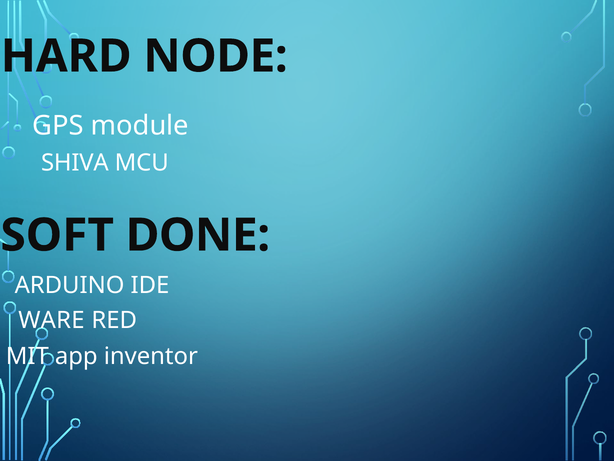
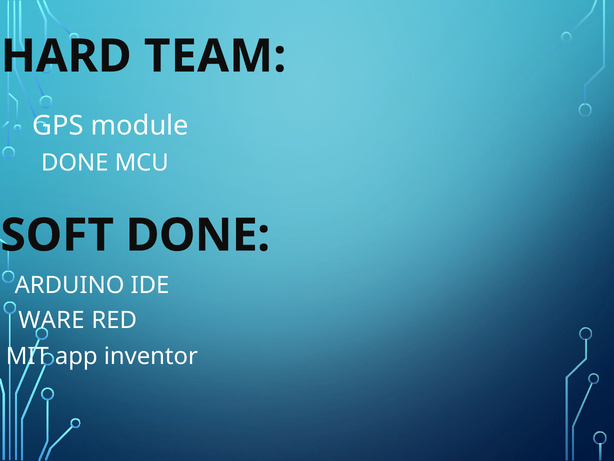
NODE: NODE -> TEAM
SHIVA at (75, 163): SHIVA -> DONE
